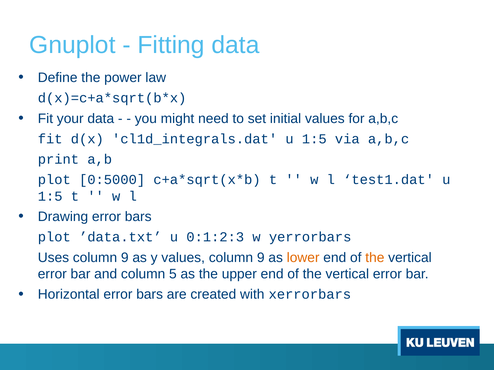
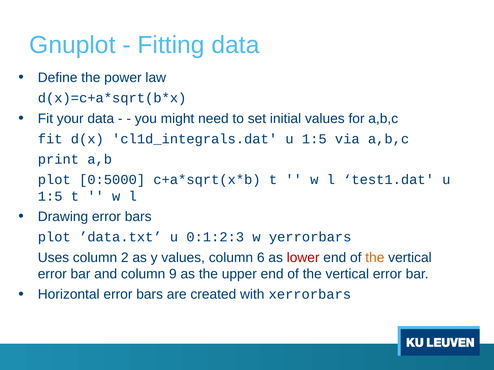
Uses column 9: 9 -> 2
values column 9: 9 -> 6
lower colour: orange -> red
5: 5 -> 9
